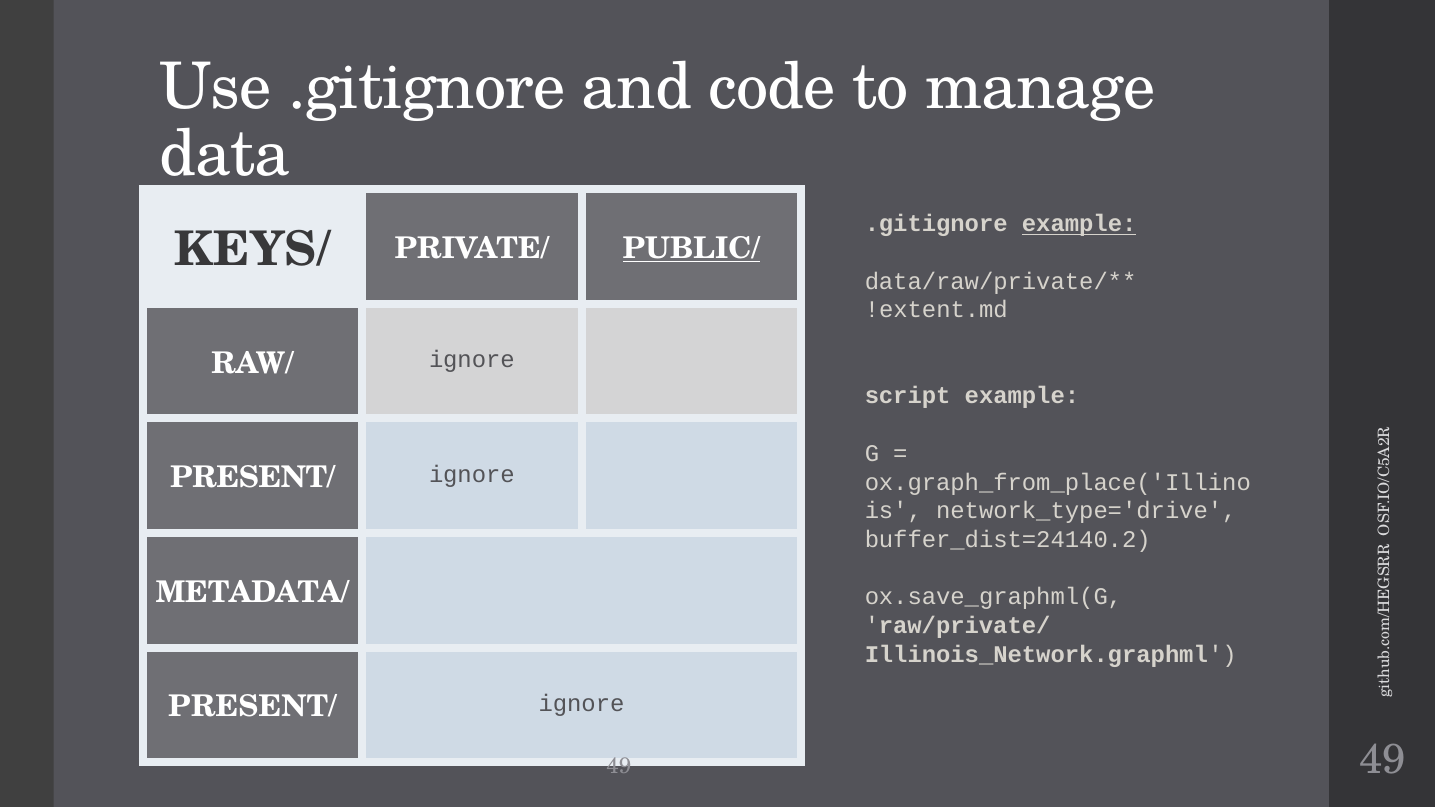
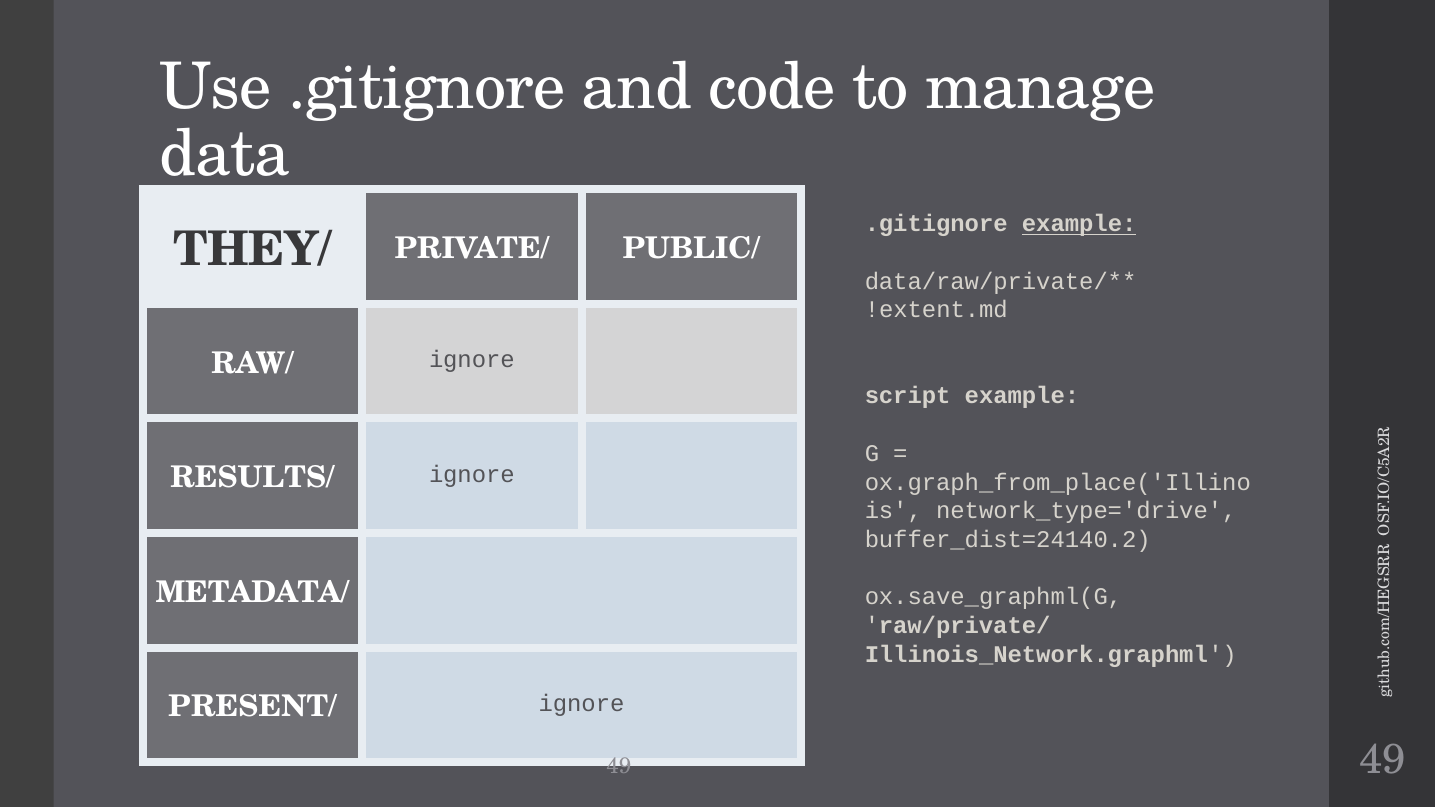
KEYS/: KEYS/ -> THEY/
PUBLIC/ underline: present -> none
PRESENT/ at (253, 478): PRESENT/ -> RESULTS/
